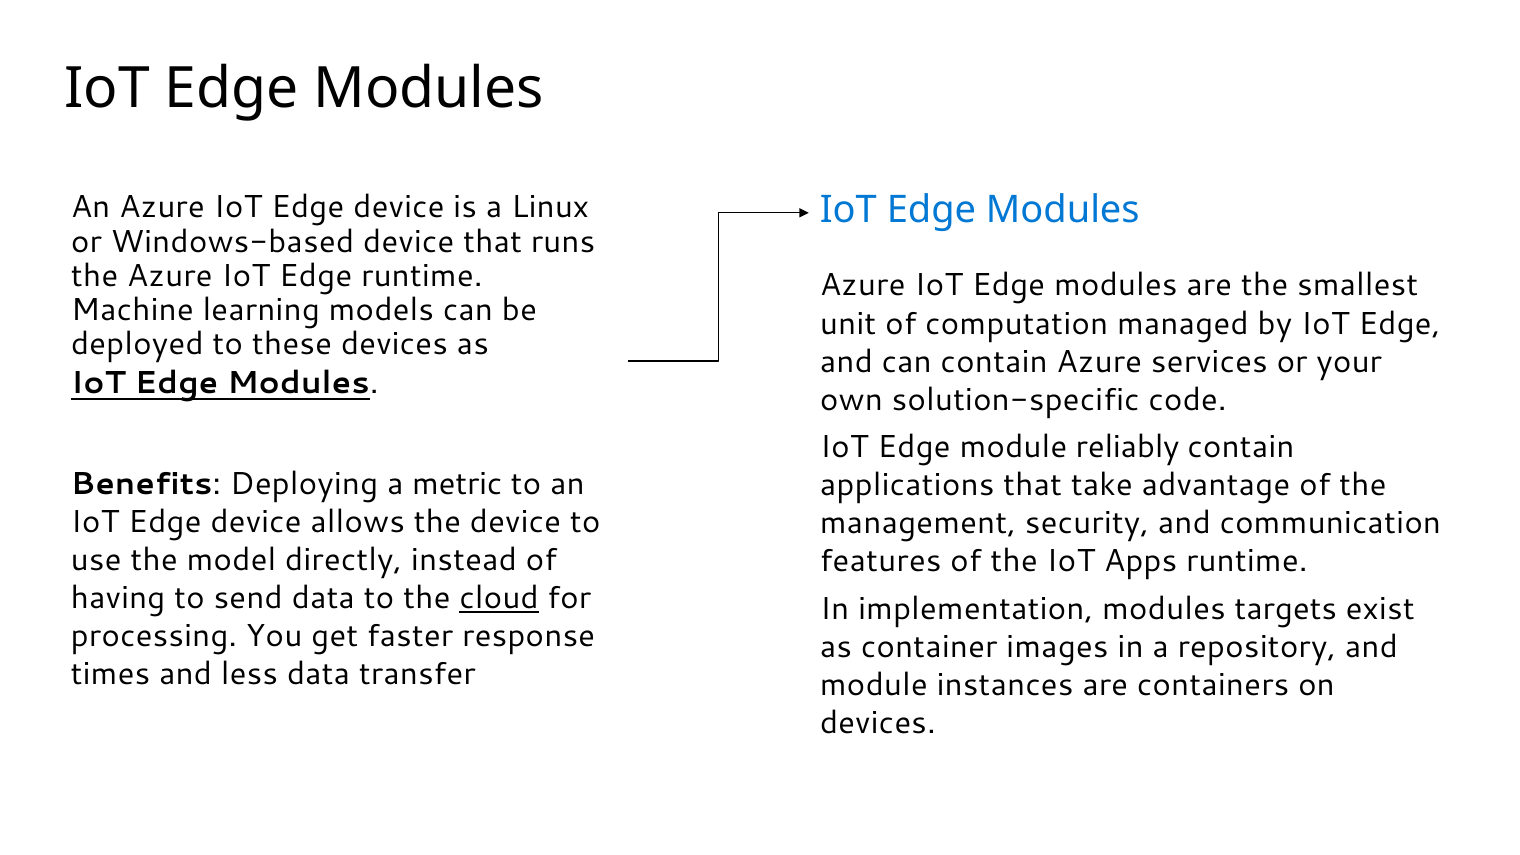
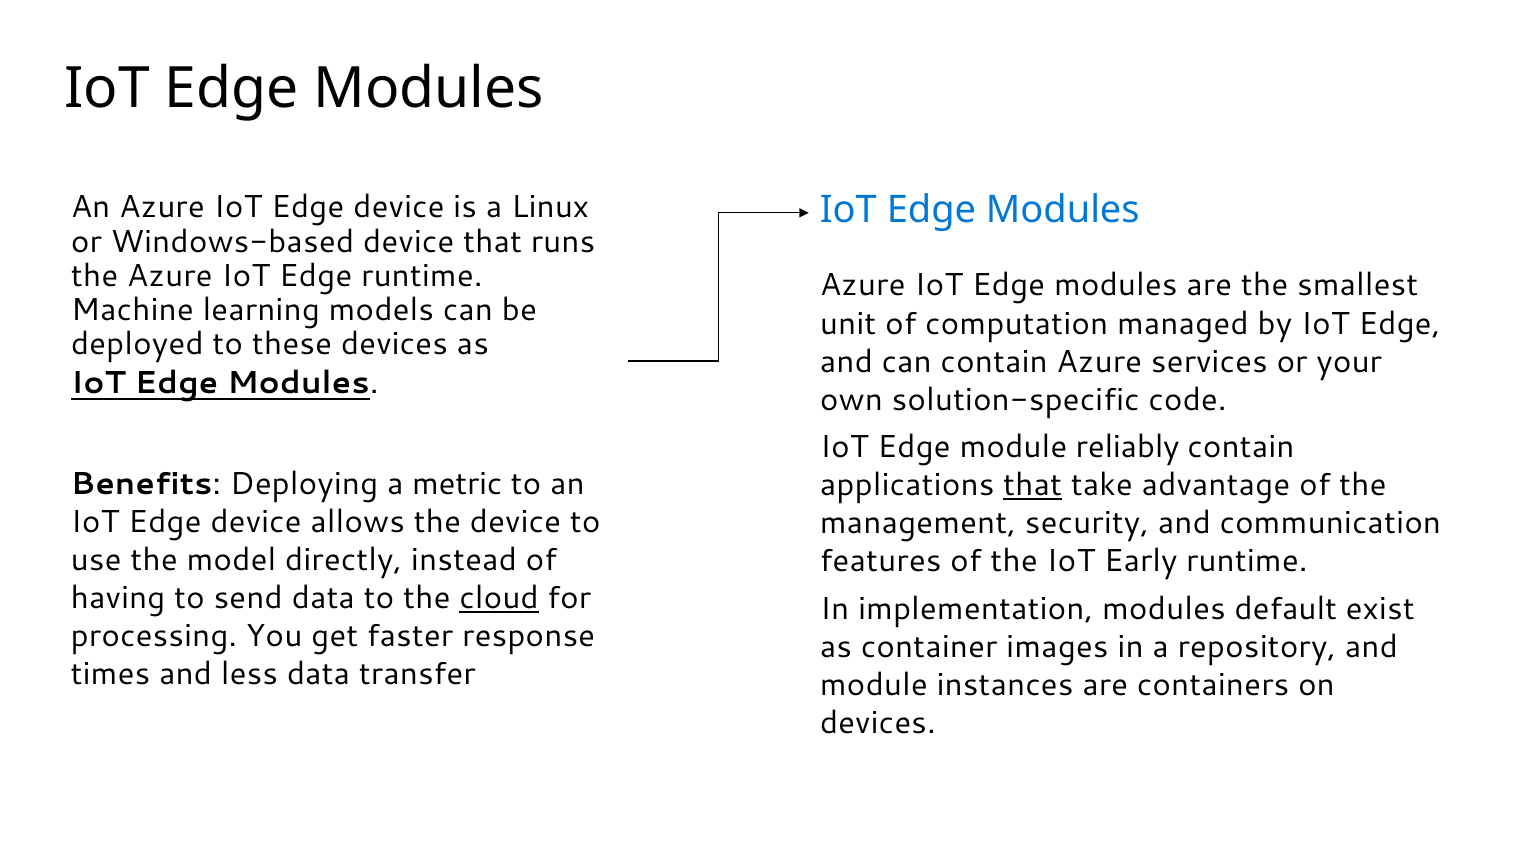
that at (1033, 485) underline: none -> present
Apps: Apps -> Early
targets: targets -> default
